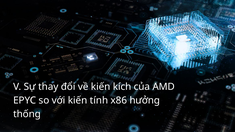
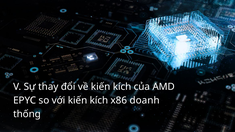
với kiến tính: tính -> kích
hưởng: hưởng -> doanh
